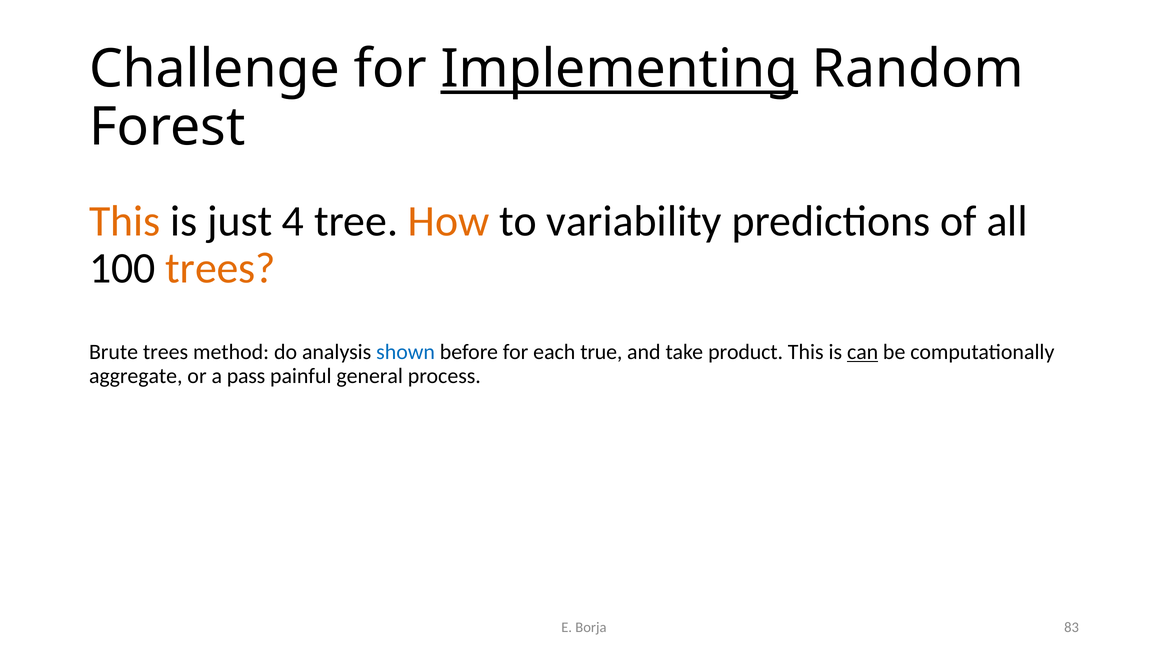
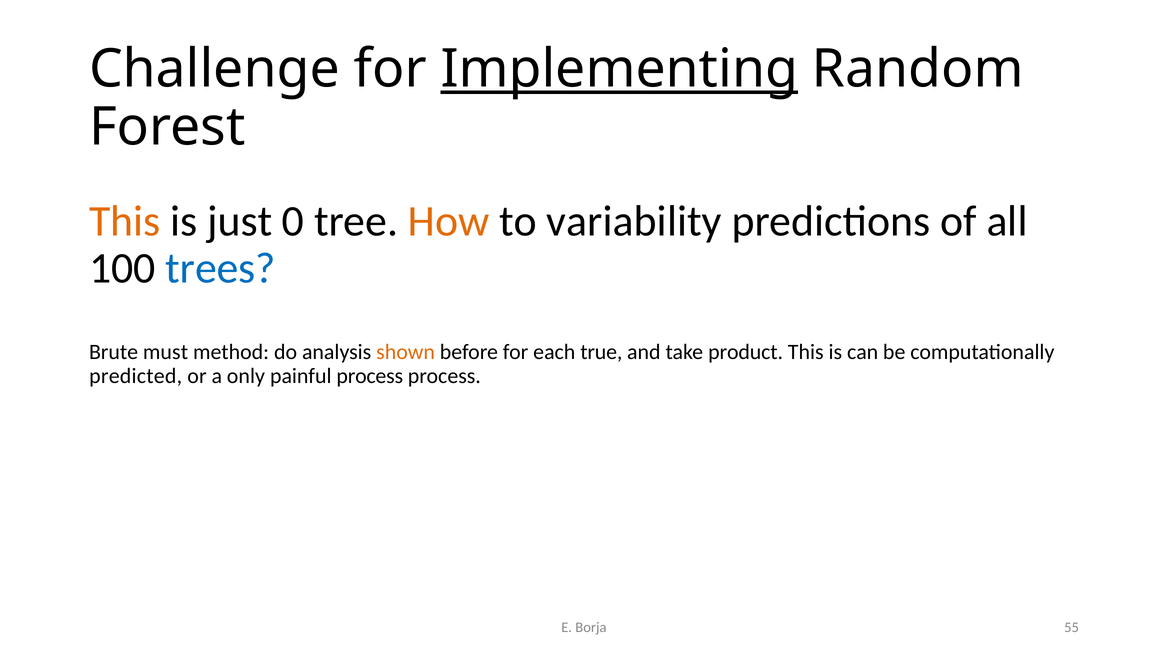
4: 4 -> 0
trees at (221, 269) colour: orange -> blue
Brute trees: trees -> must
shown colour: blue -> orange
can underline: present -> none
aggregate: aggregate -> predicted
pass: pass -> only
painful general: general -> process
83: 83 -> 55
